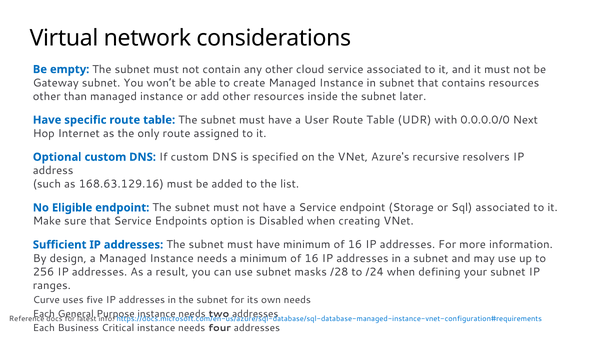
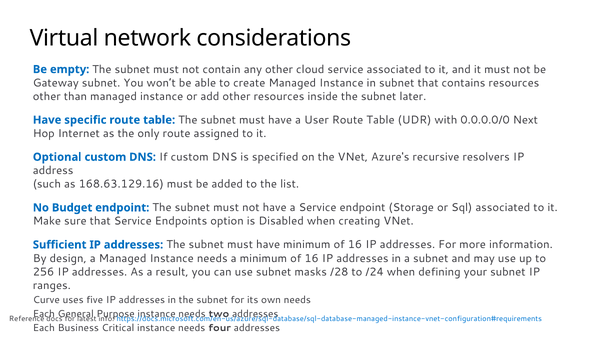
Eligible: Eligible -> Budget
